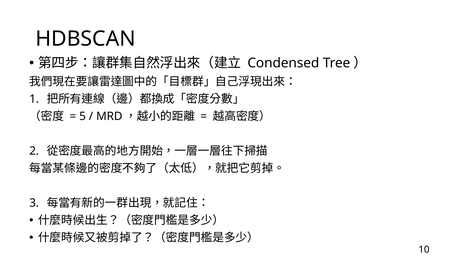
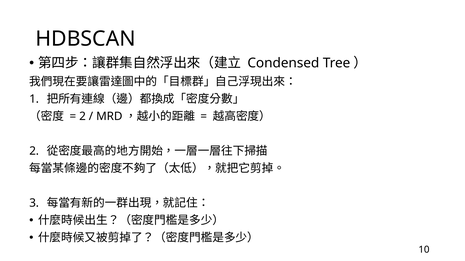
5 at (82, 116): 5 -> 2
